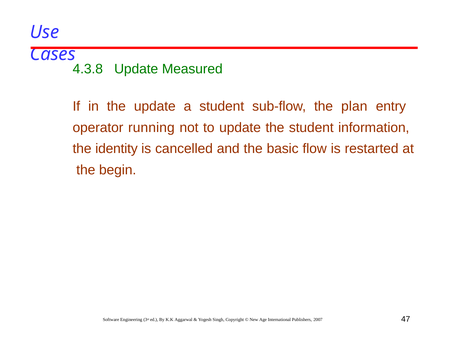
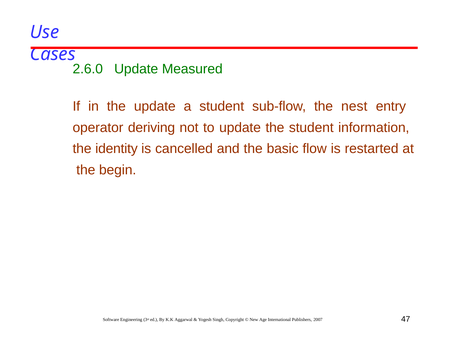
4.3.8: 4.3.8 -> 2.6.0
plan: plan -> nest
running: running -> deriving
